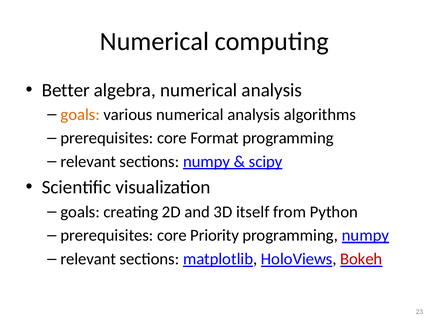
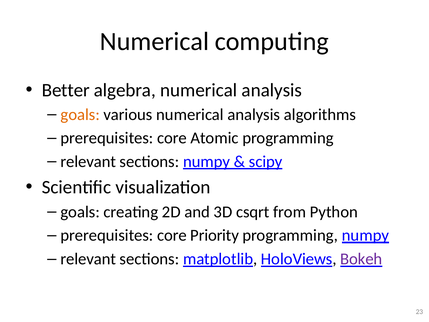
Format: Format -> Atomic
itself: itself -> csqrt
Bokeh colour: red -> purple
